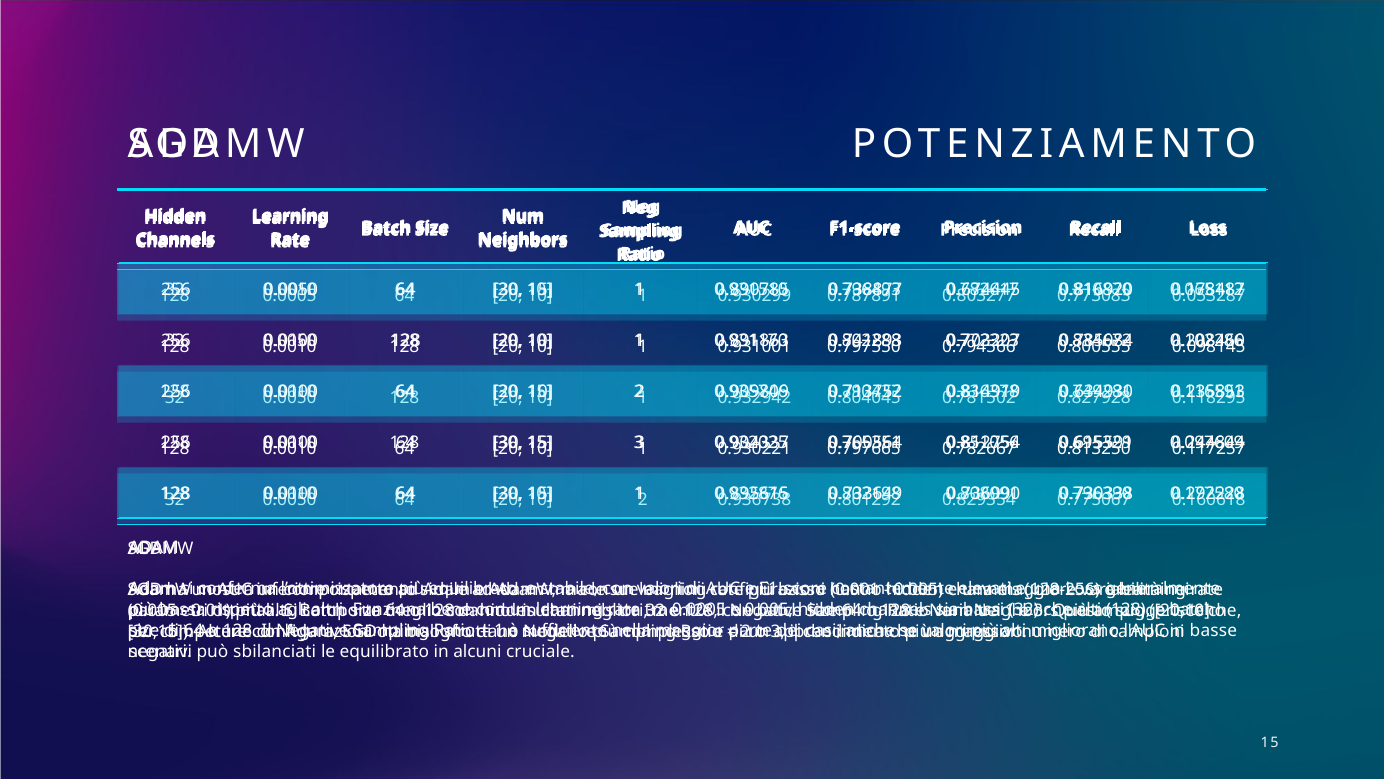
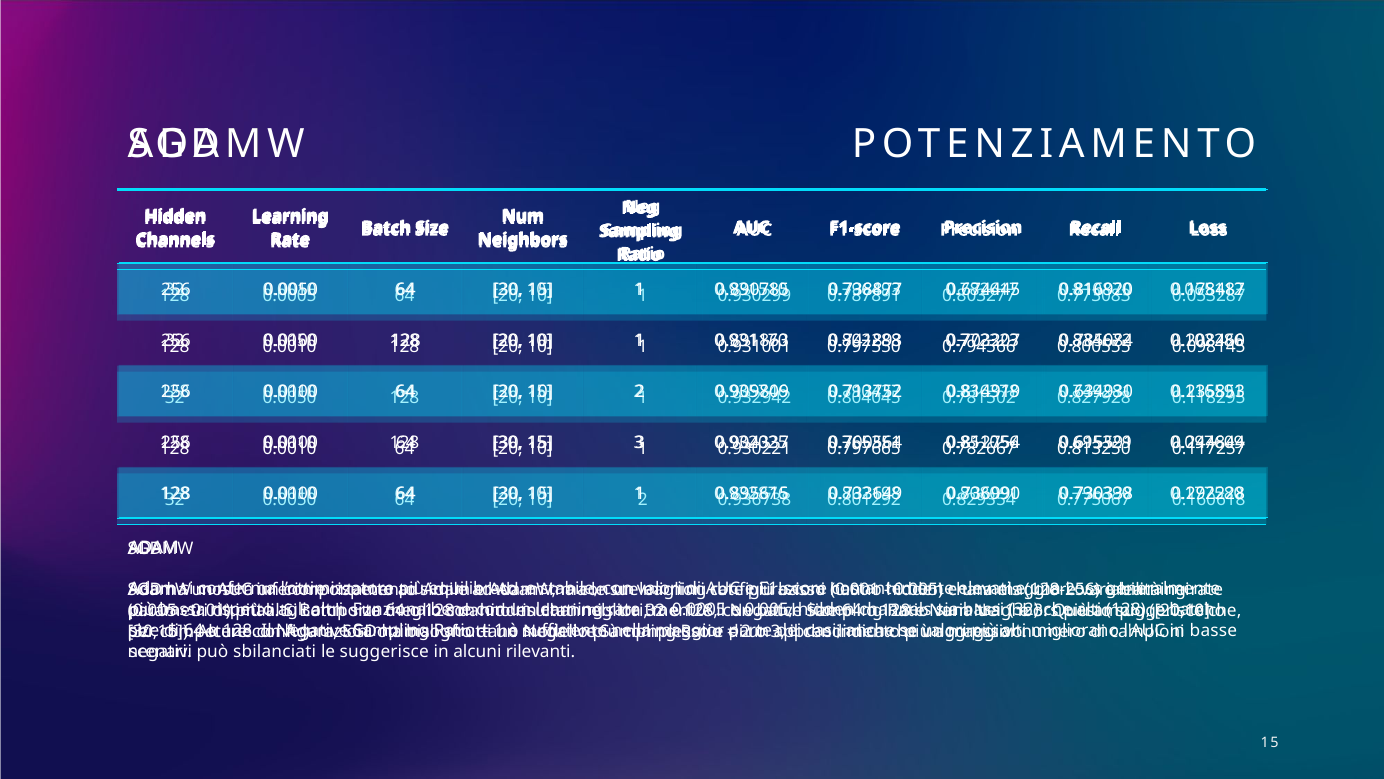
le equilibrato: equilibrato -> suggerisce
cruciale: cruciale -> rilevanti
